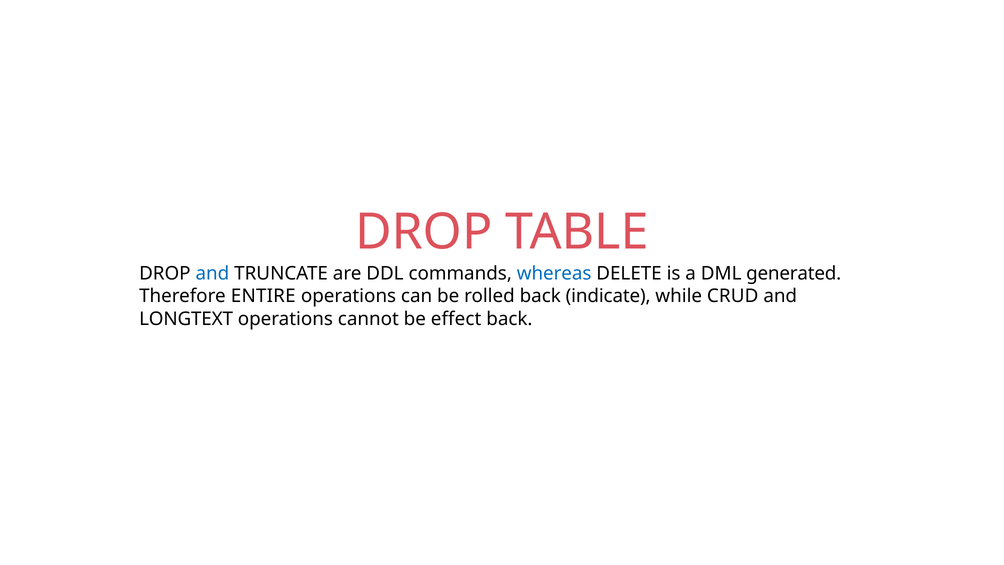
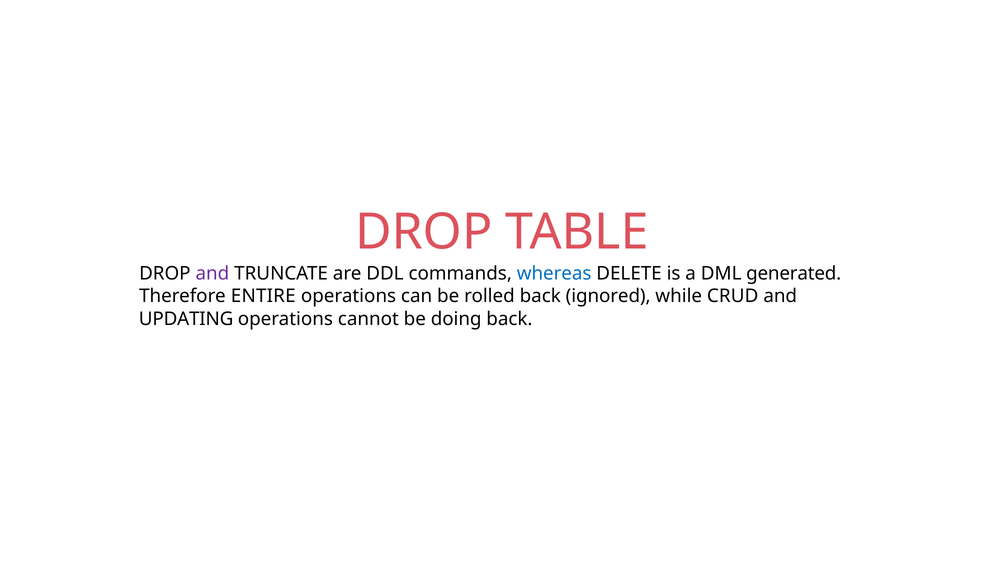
and at (212, 274) colour: blue -> purple
indicate: indicate -> ignored
LONGTEXT: LONGTEXT -> UPDATING
effect: effect -> doing
